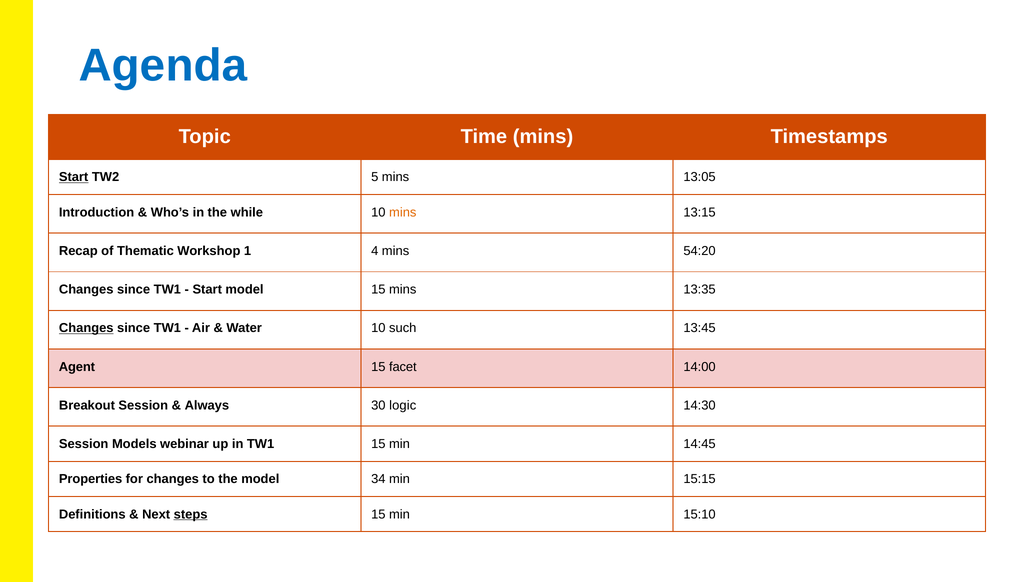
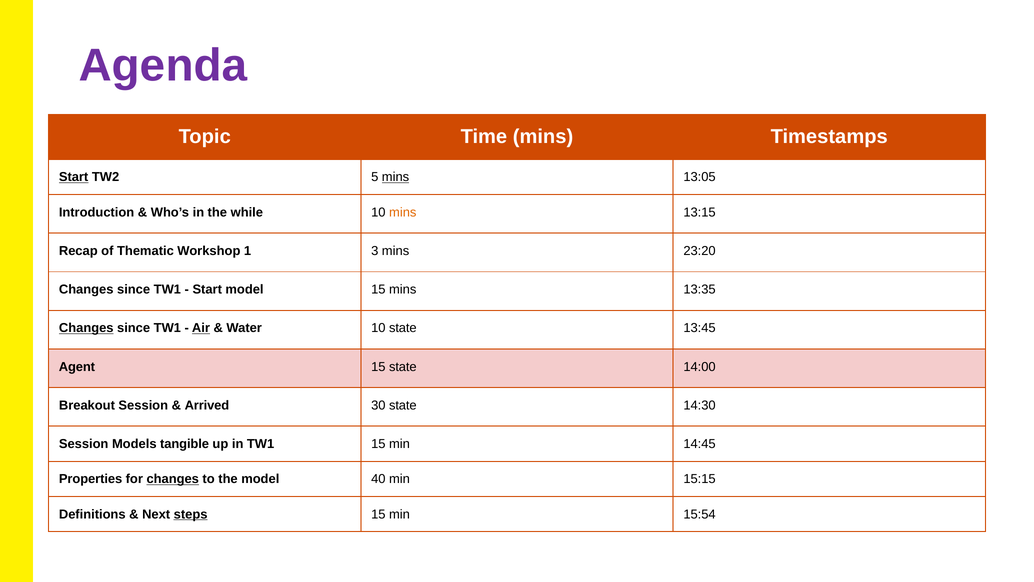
Agenda colour: blue -> purple
mins at (396, 177) underline: none -> present
4: 4 -> 3
54:20: 54:20 -> 23:20
Air underline: none -> present
10 such: such -> state
15 facet: facet -> state
Always: Always -> Arrived
30 logic: logic -> state
webinar: webinar -> tangible
changes at (173, 479) underline: none -> present
34: 34 -> 40
15:10: 15:10 -> 15:54
